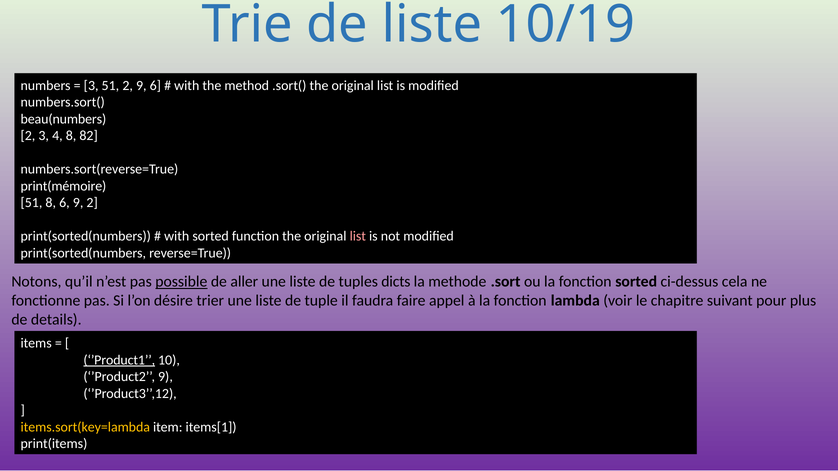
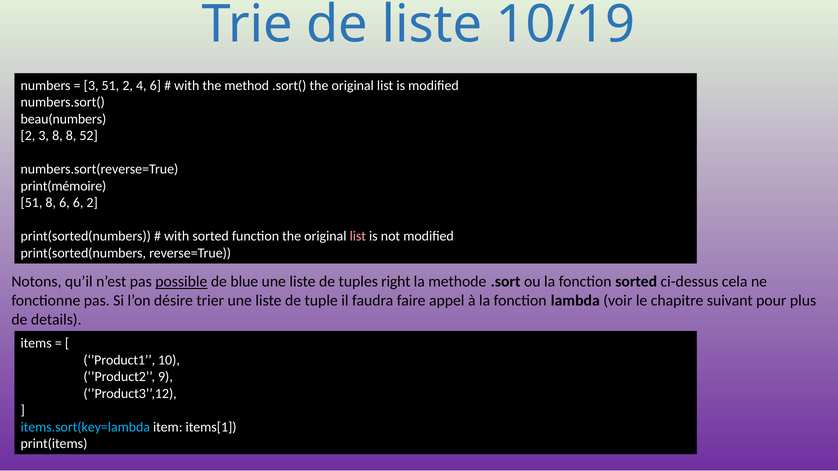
2 9: 9 -> 4
3 4: 4 -> 8
82: 82 -> 52
6 9: 9 -> 6
aller: aller -> blue
dicts: dicts -> right
’Product1 underline: present -> none
items.sort(key=lambda colour: yellow -> light blue
